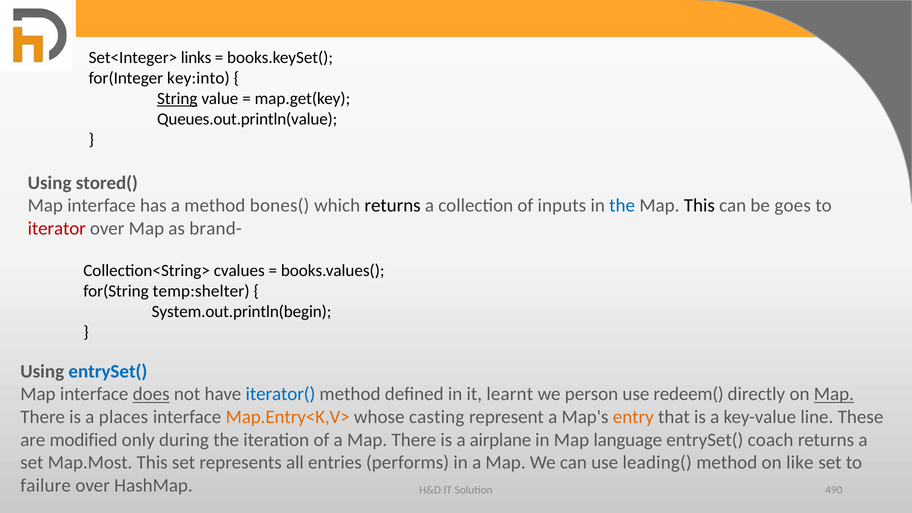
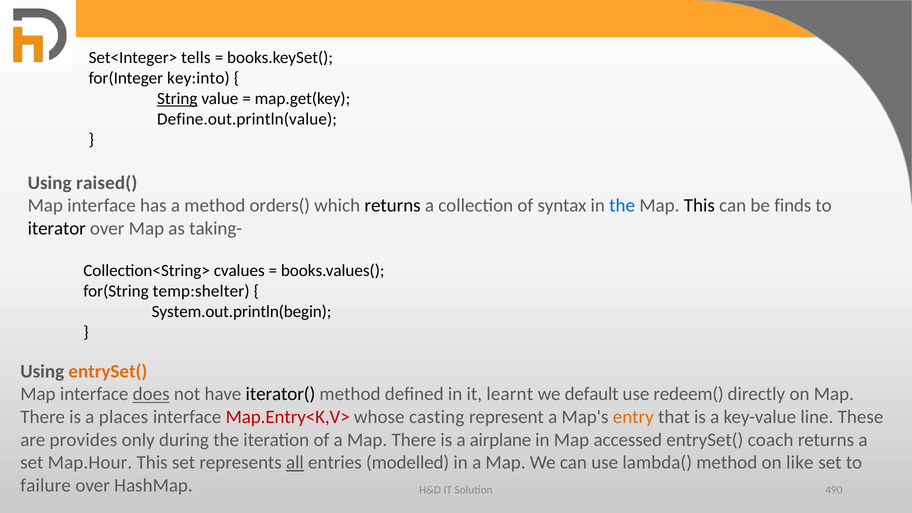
links: links -> tells
Queues.out.println(value: Queues.out.println(value -> Define.out.println(value
stored(: stored( -> raised(
bones(: bones( -> orders(
inputs: inputs -> syntax
goes: goes -> finds
iterator colour: red -> black
brand-: brand- -> taking-
entrySet( at (108, 371) colour: blue -> orange
iterator( colour: blue -> black
person: person -> default
Map at (834, 394) underline: present -> none
Map.Entry<K,V> colour: orange -> red
modified: modified -> provides
language: language -> accessed
Map.Most: Map.Most -> Map.Hour
all underline: none -> present
performs: performs -> modelled
leading(: leading( -> lambda(
